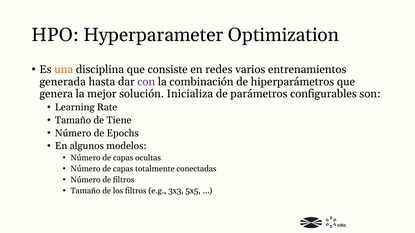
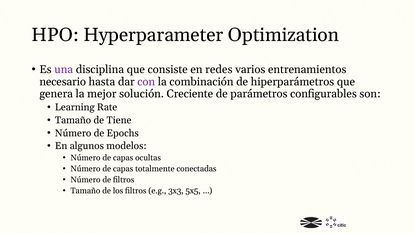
una colour: orange -> purple
generada: generada -> necesario
Inicializa: Inicializa -> Creciente
